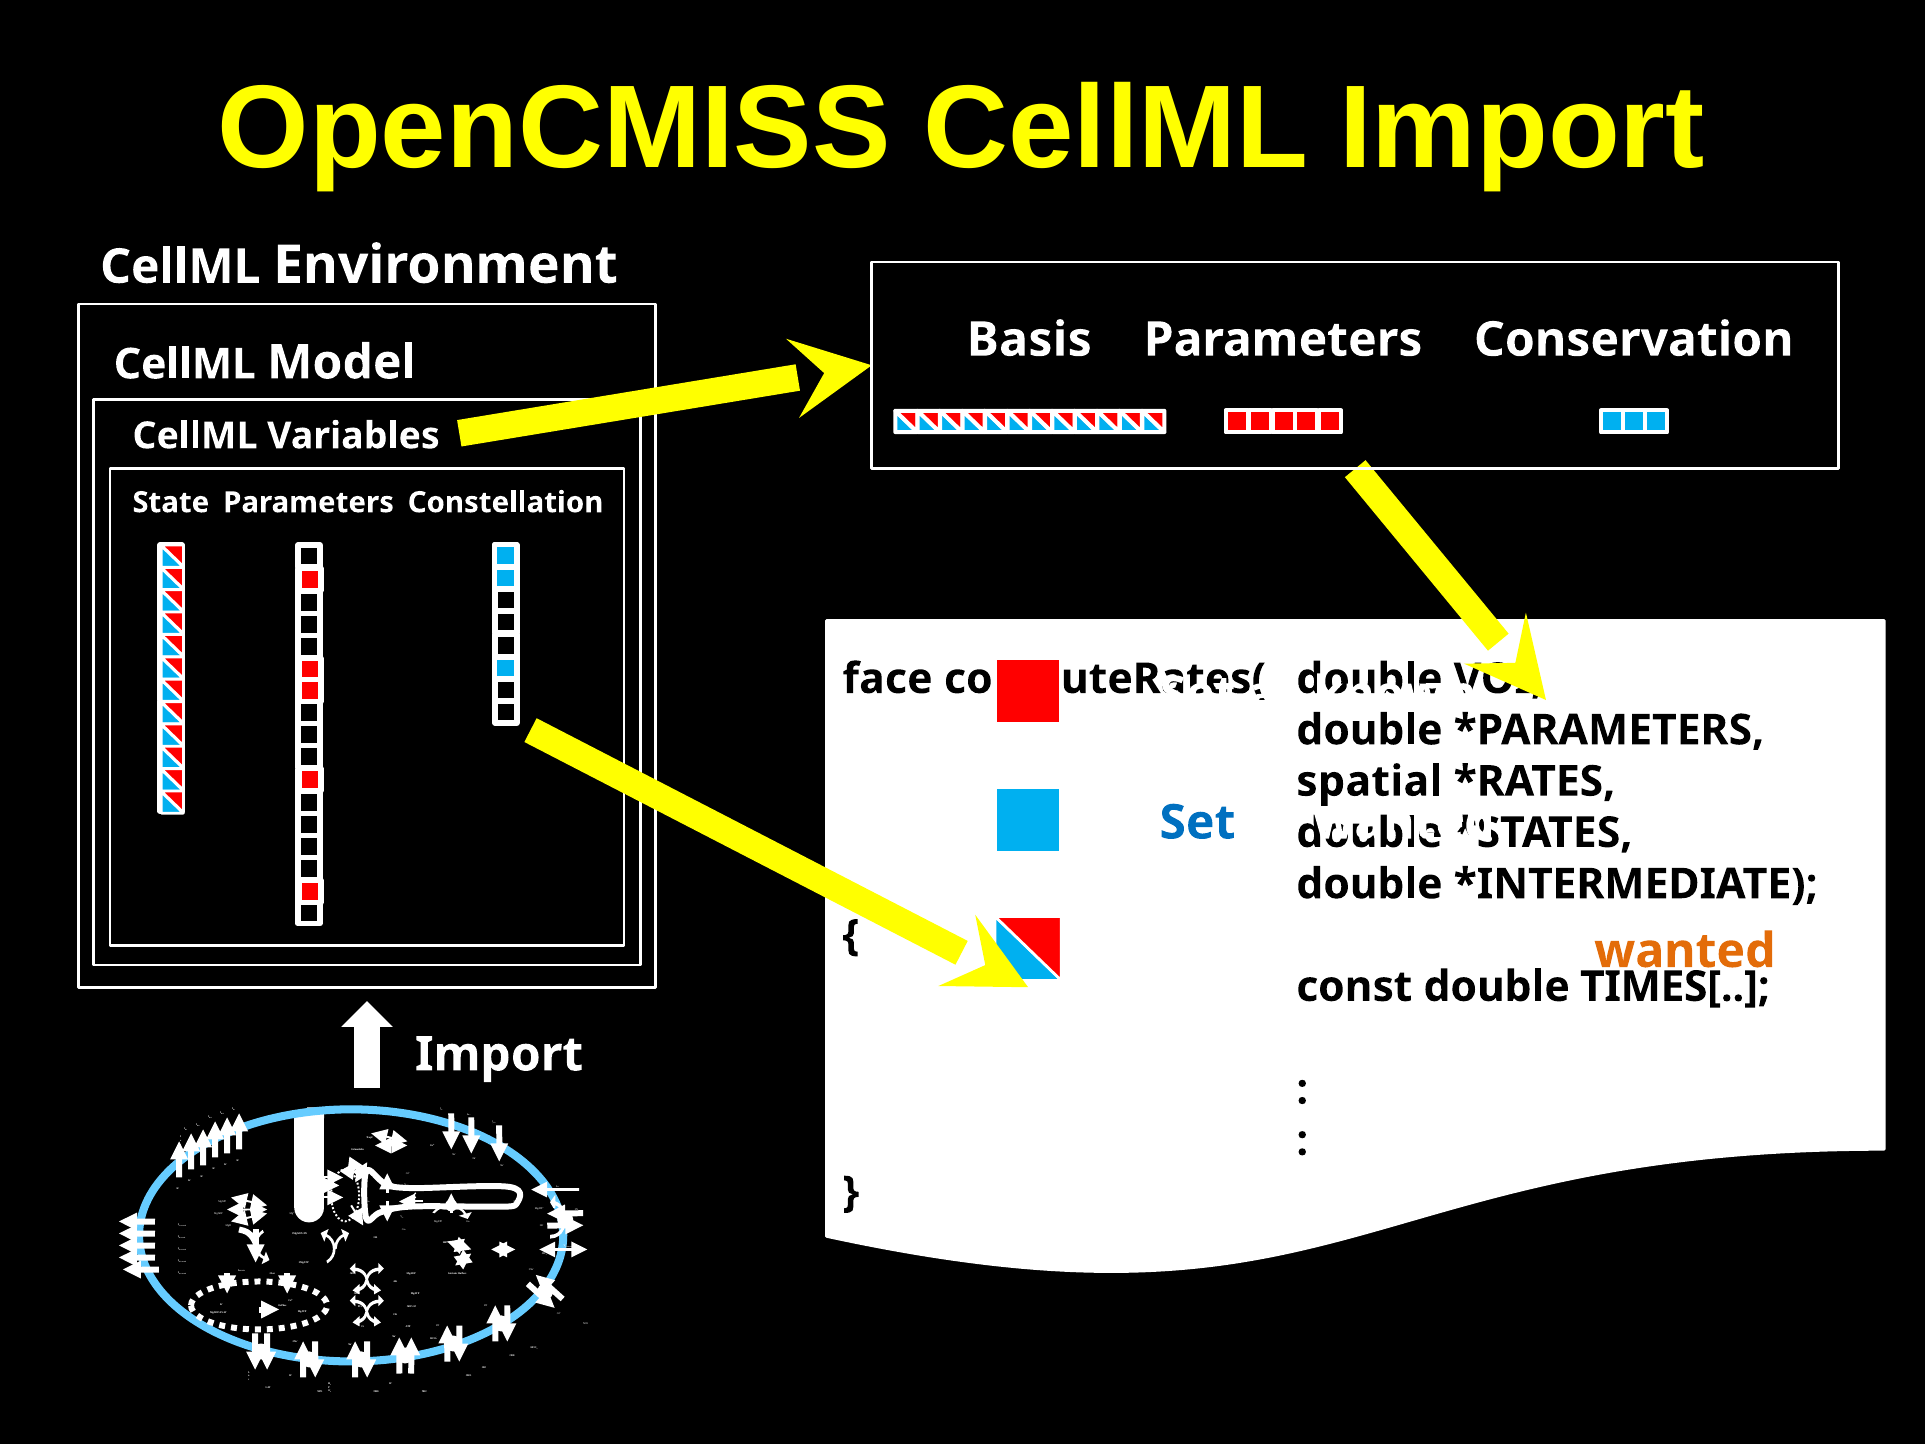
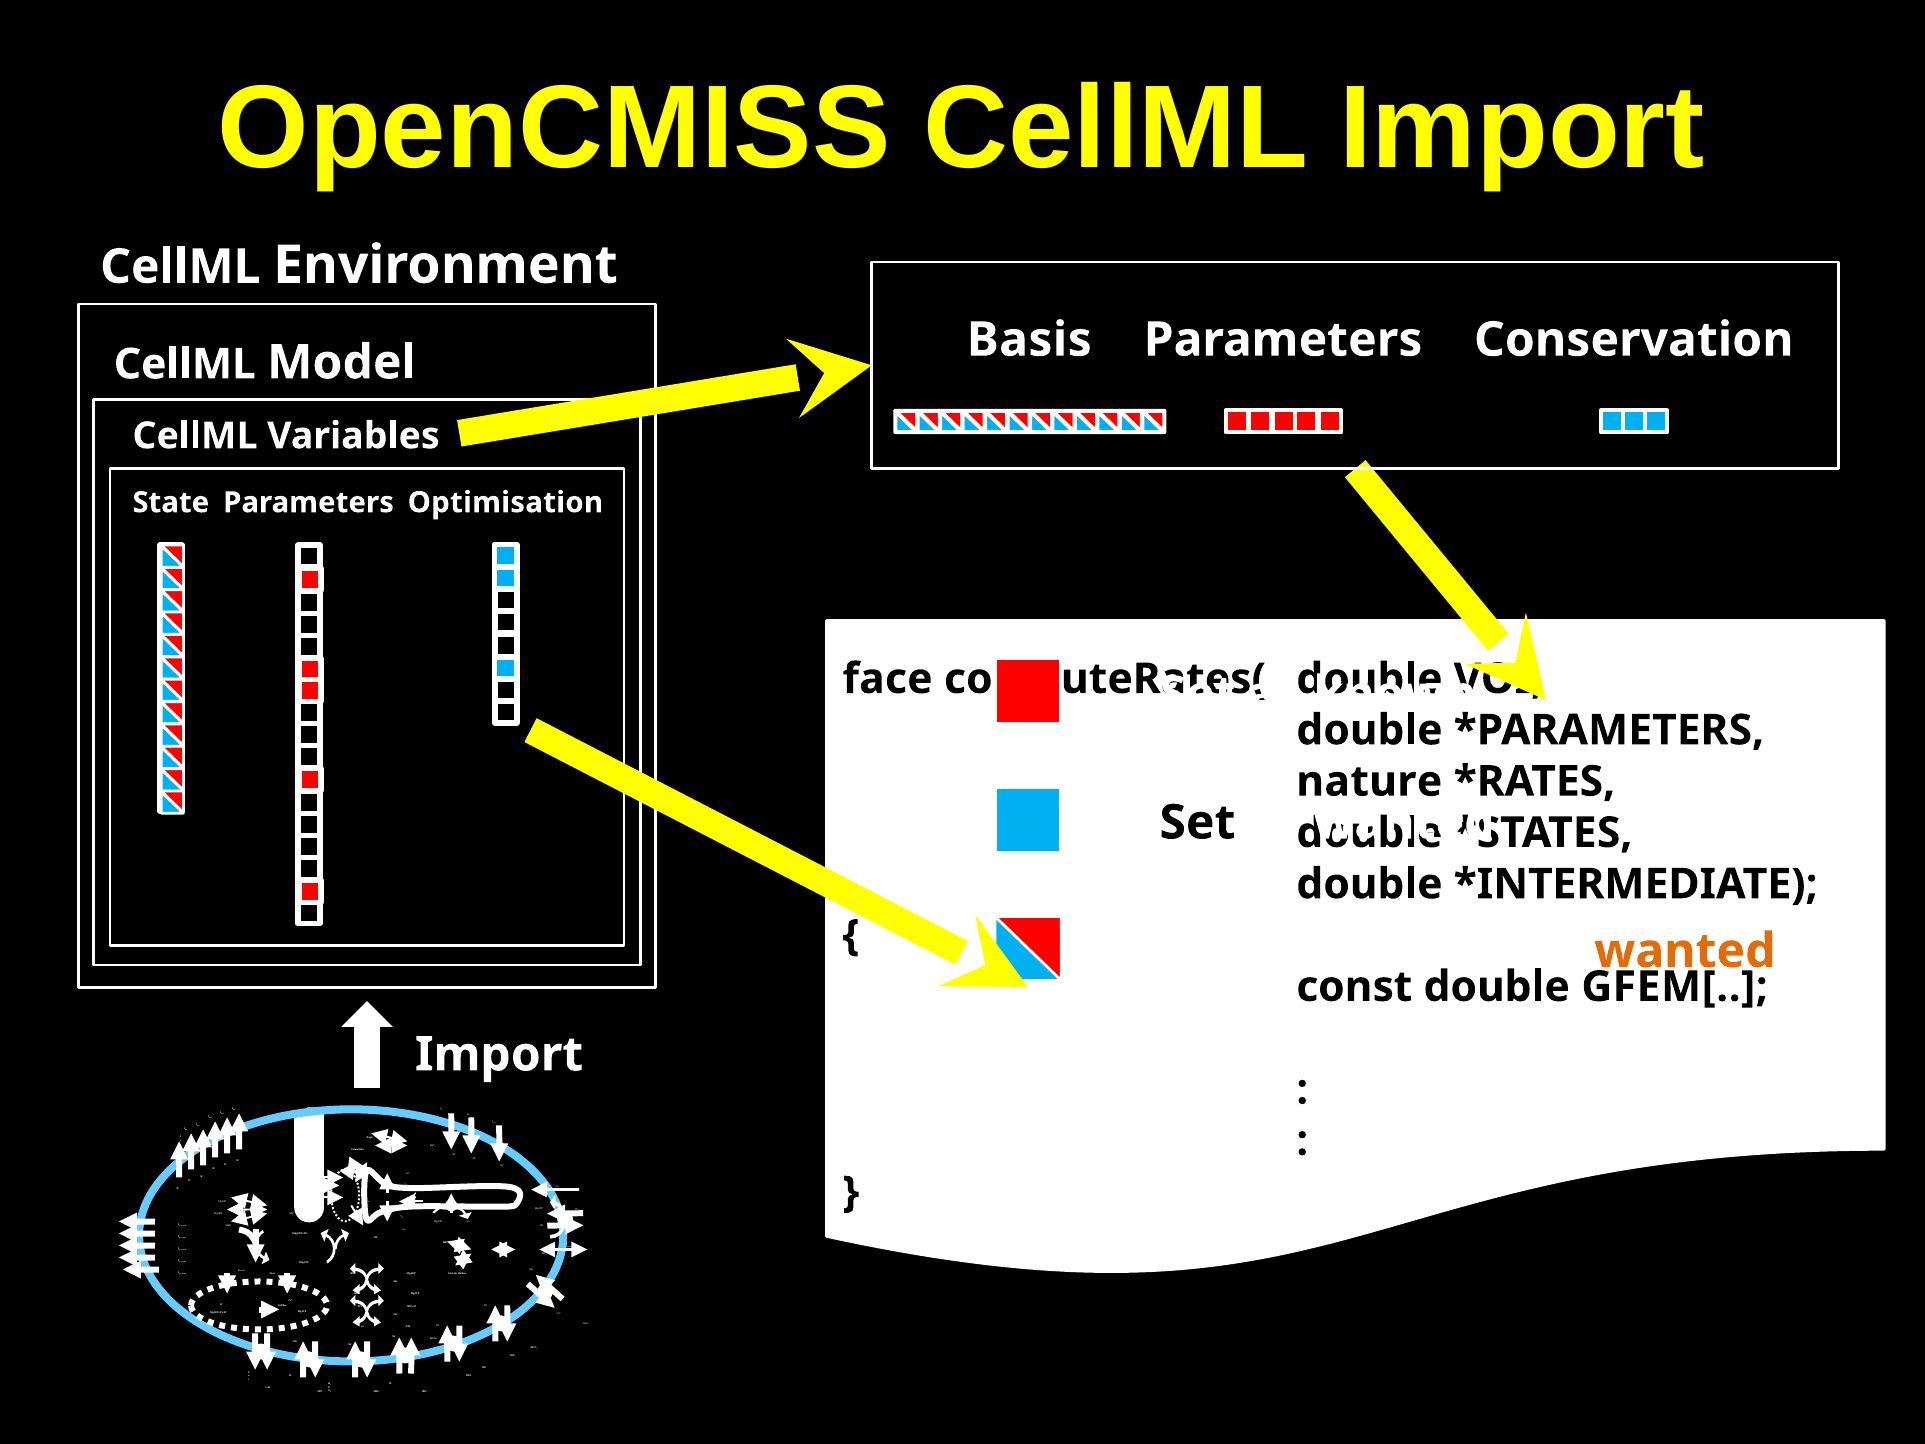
Constellation: Constellation -> Optimisation
spatial: spatial -> nature
Set at (1197, 822) colour: blue -> black
TIMES[: TIMES[ -> GFEM[
